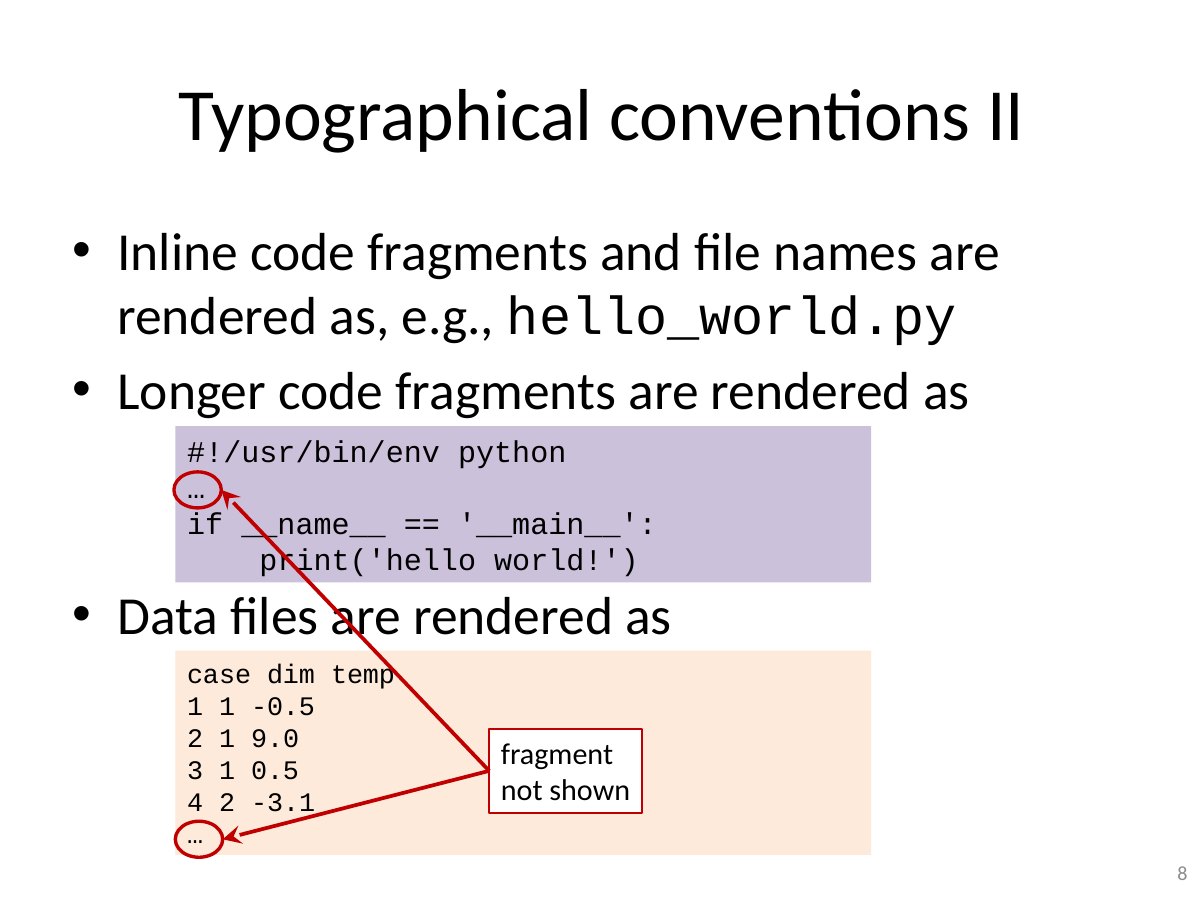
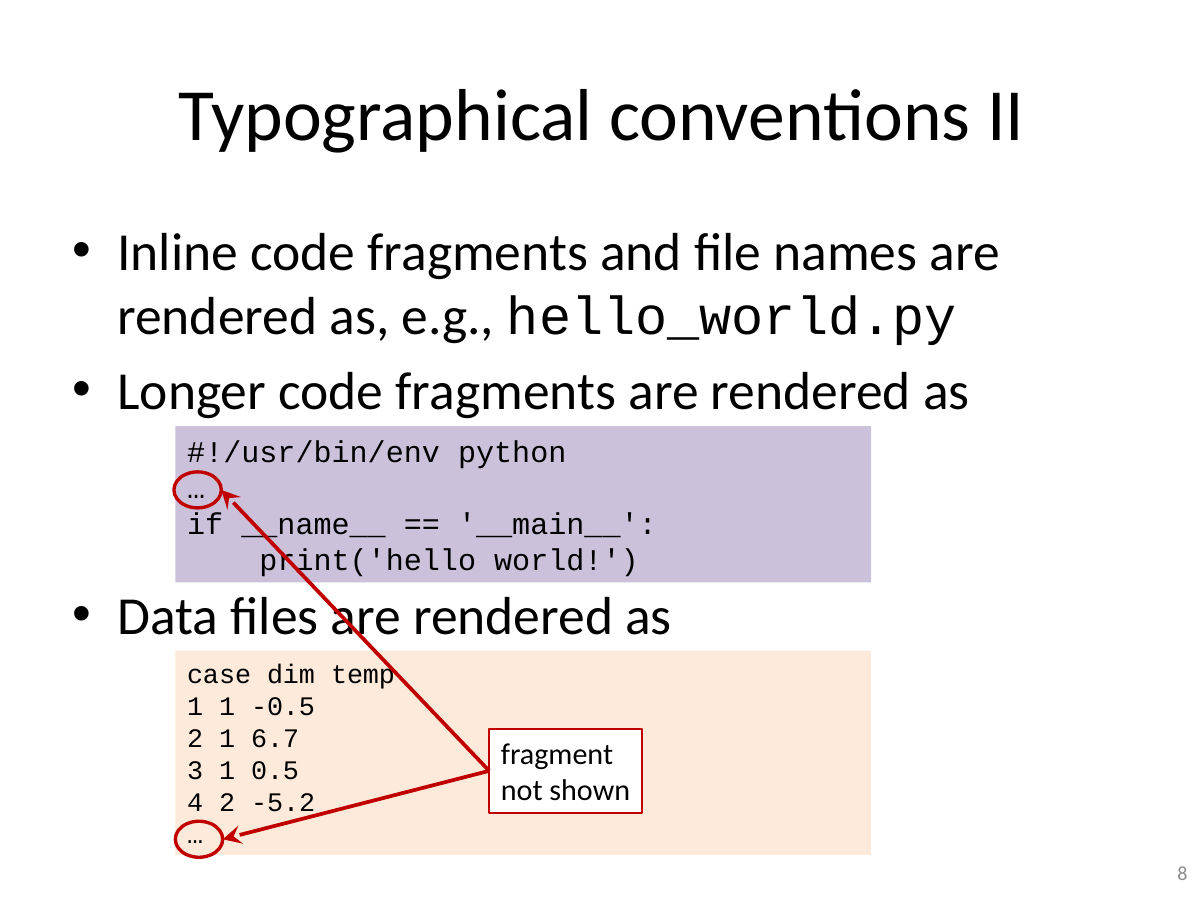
9.0: 9.0 -> 6.7
-3.1: -3.1 -> -5.2
